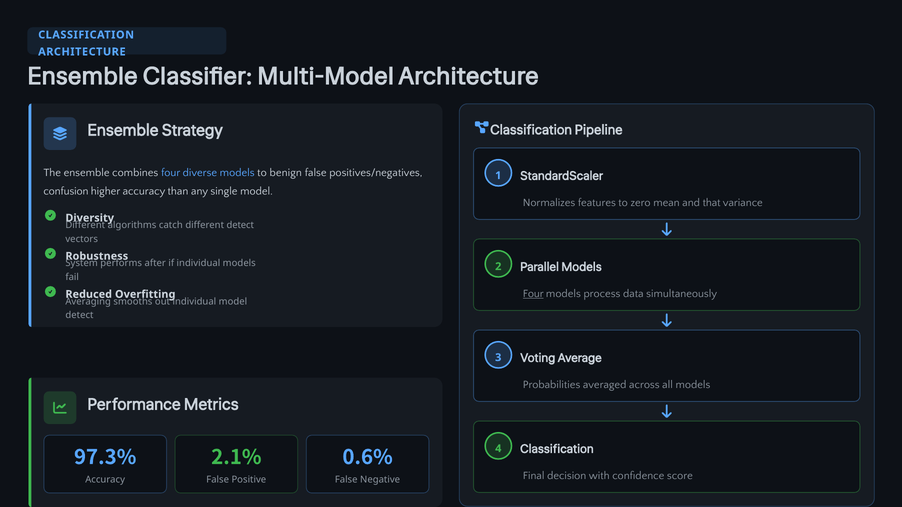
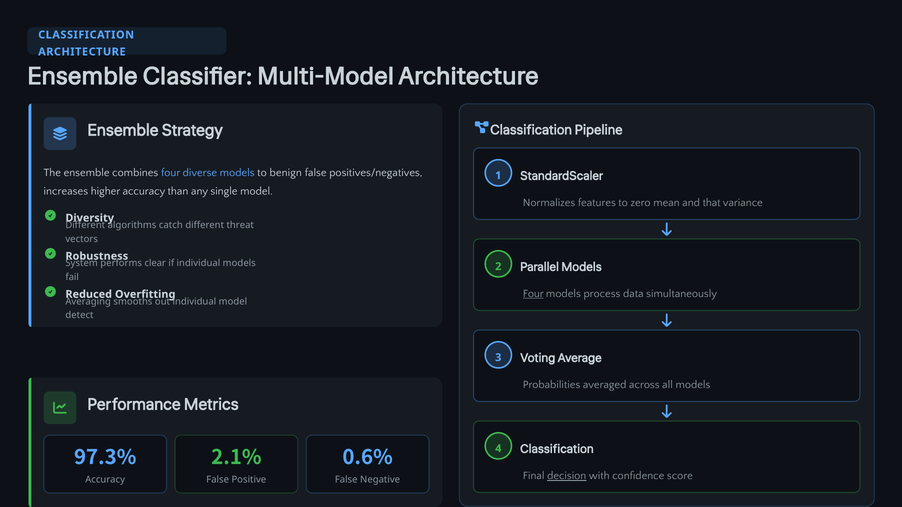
confusion: confusion -> increases
different detect: detect -> threat
after: after -> clear
decision underline: none -> present
